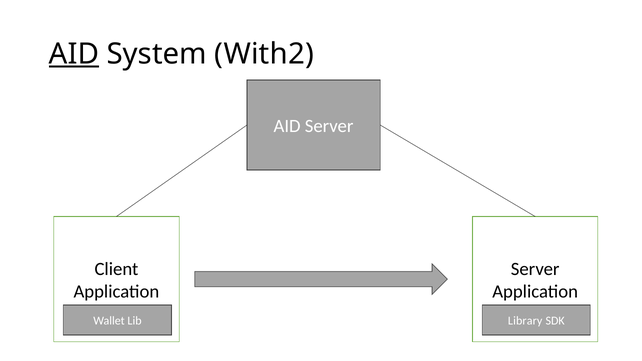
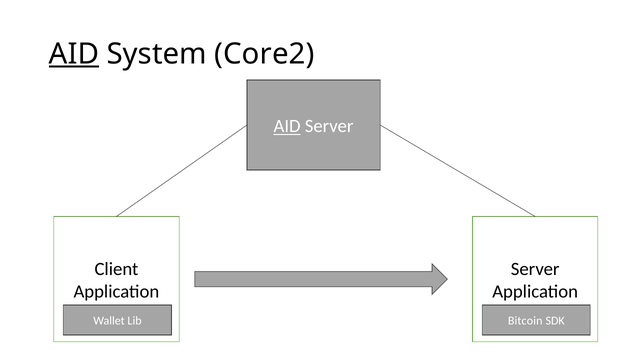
With2: With2 -> Core2
AID at (287, 126) underline: none -> present
Library: Library -> Bitcoin
